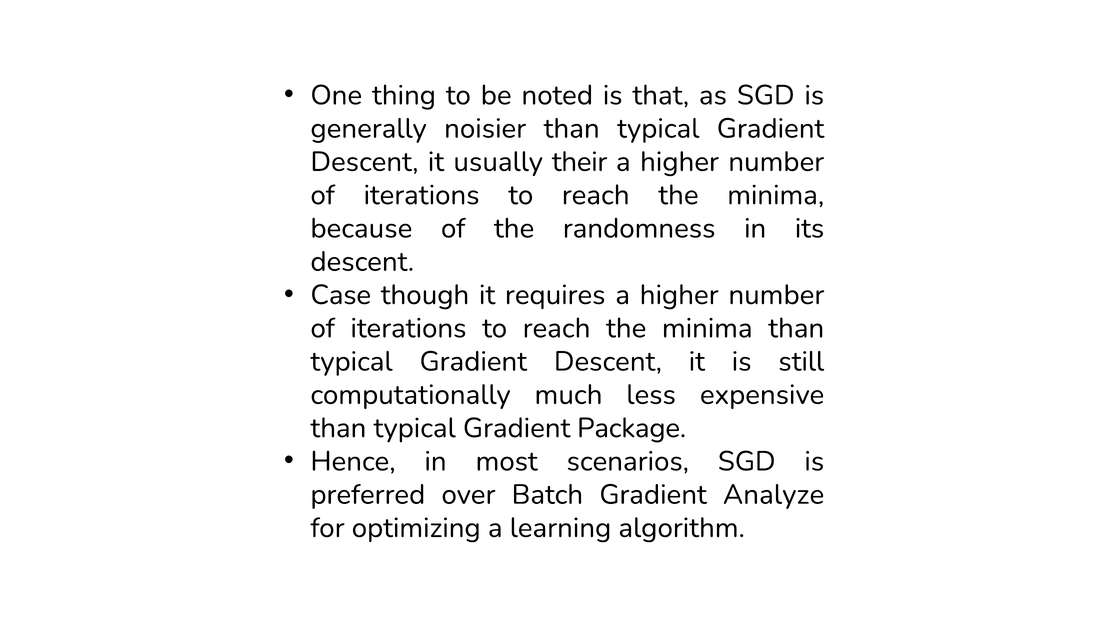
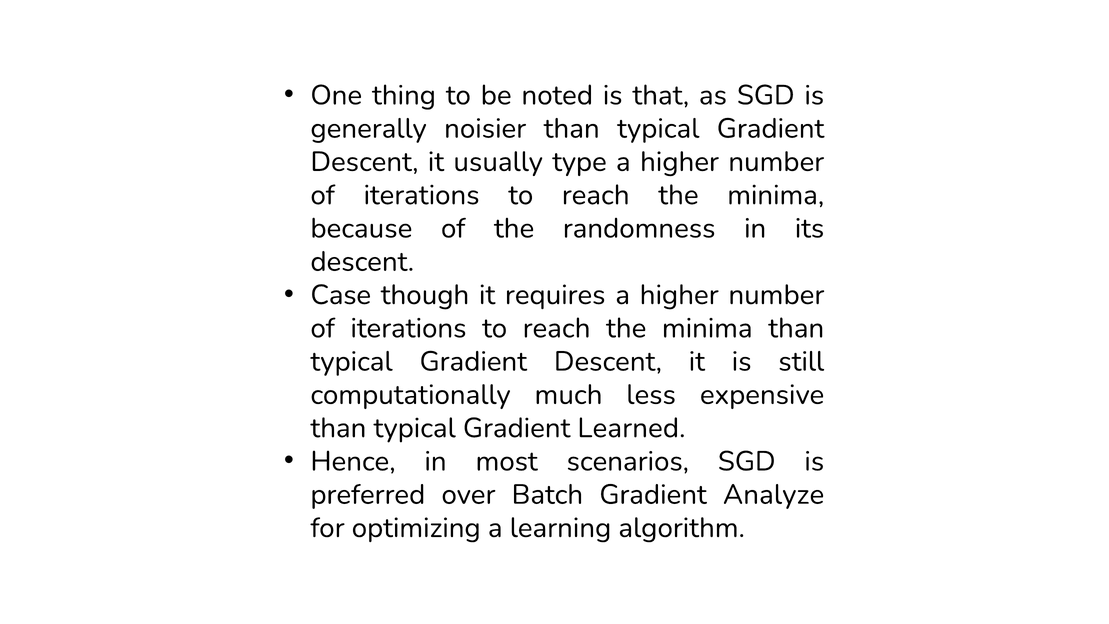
their: their -> type
Package: Package -> Learned
